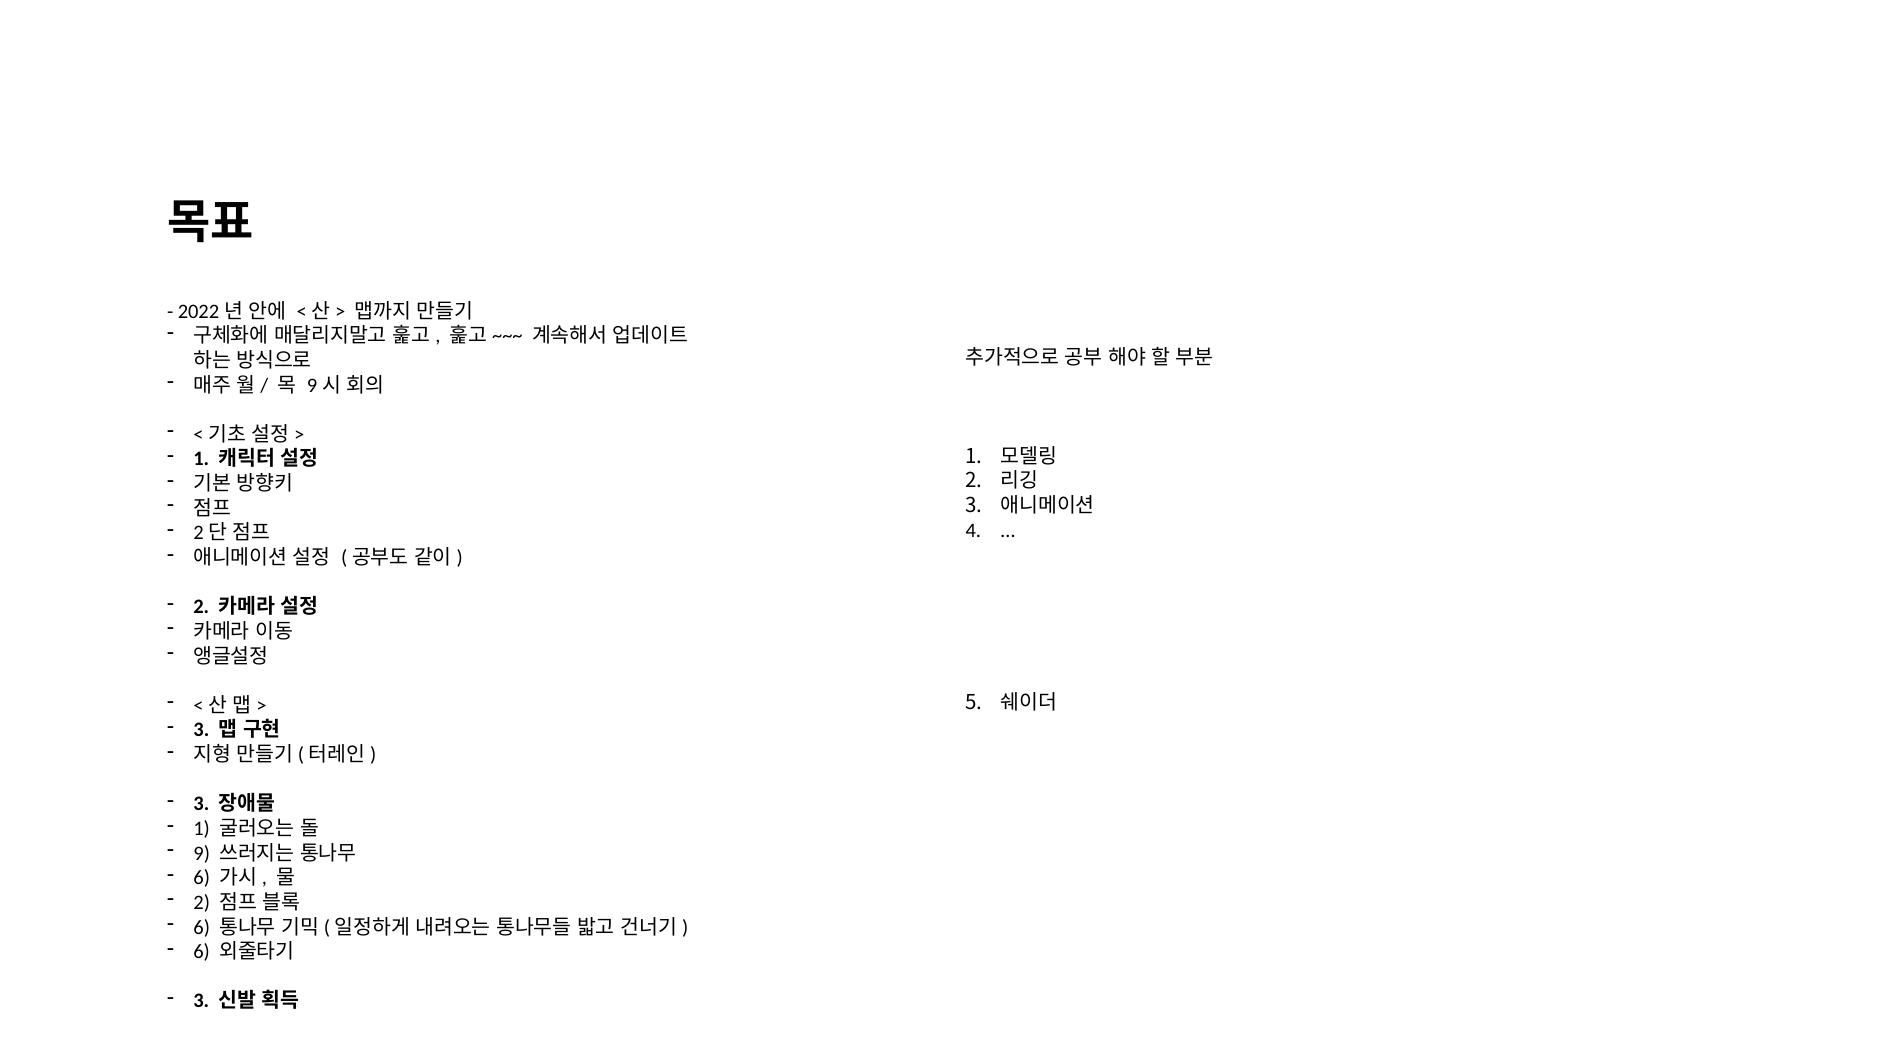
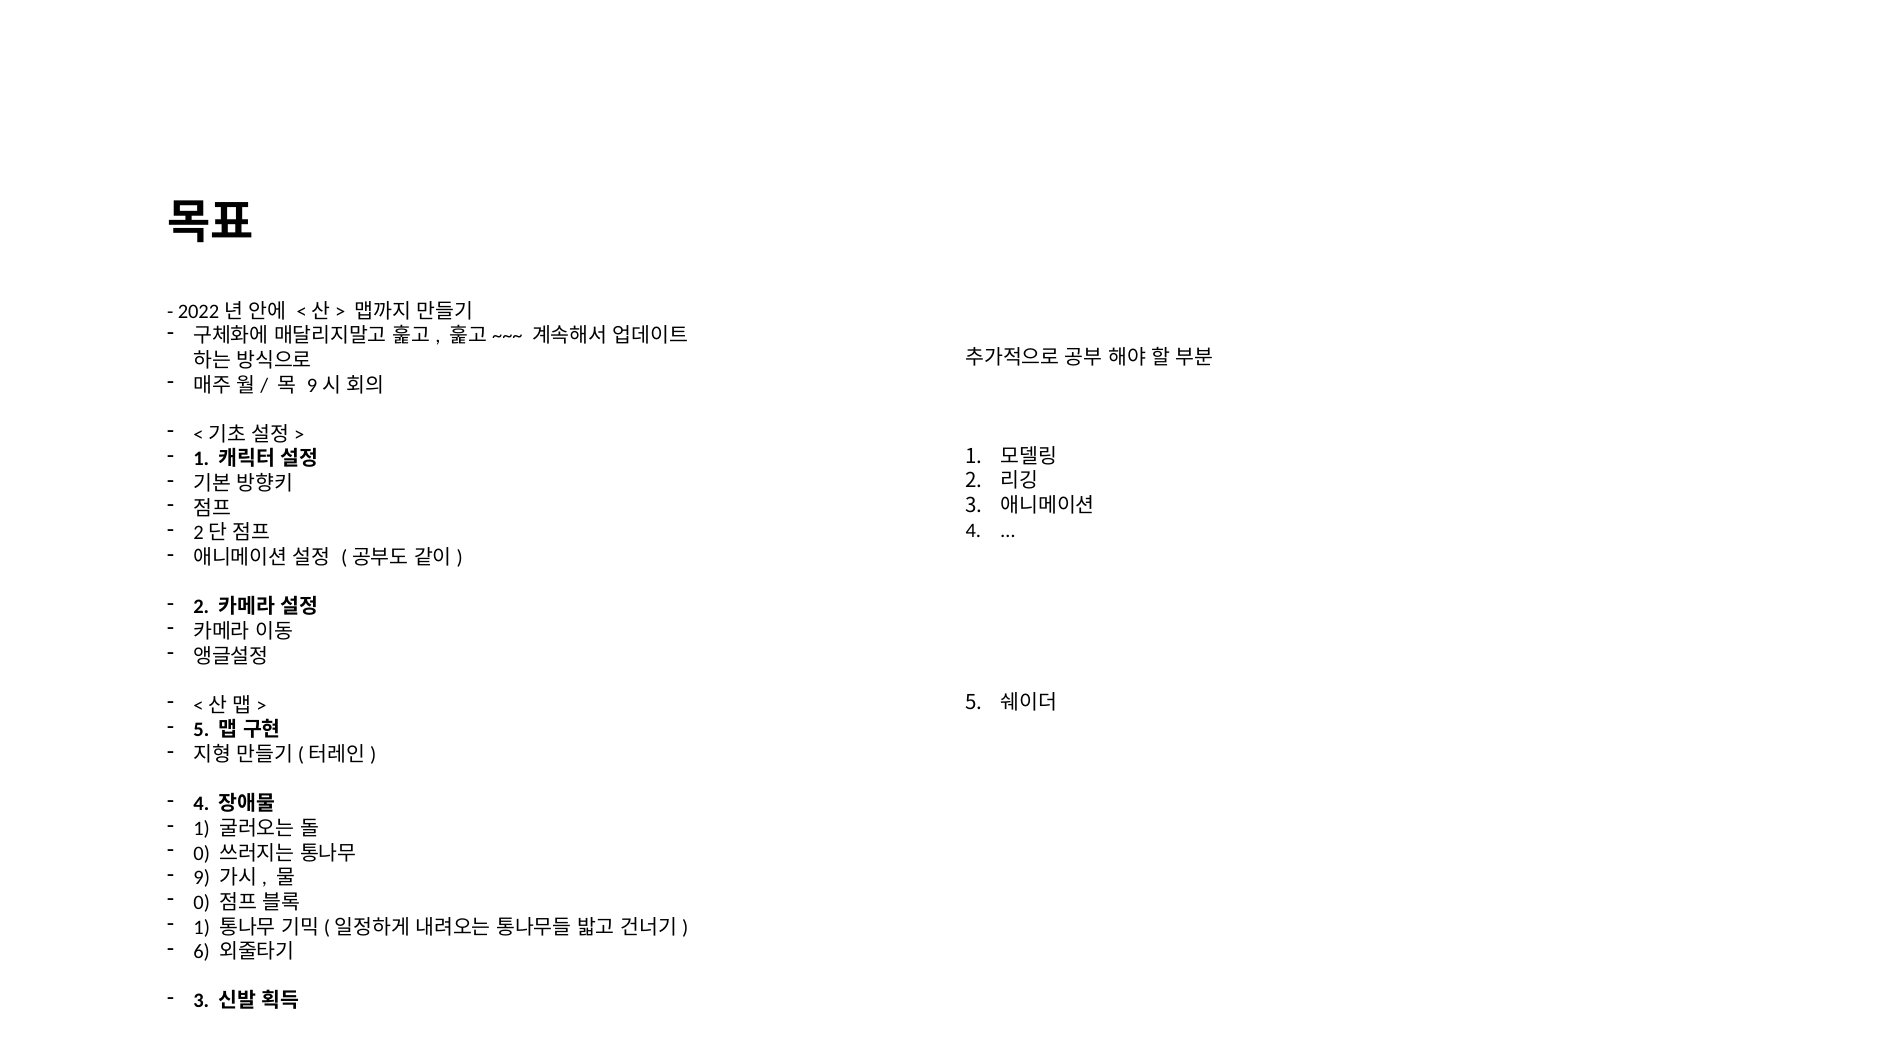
3 at (201, 730): 3 -> 5
3 at (201, 804): 3 -> 4
9 at (202, 853): 9 -> 0
6 at (202, 878): 6 -> 9
2 at (202, 903): 2 -> 0
6 at (202, 927): 6 -> 1
